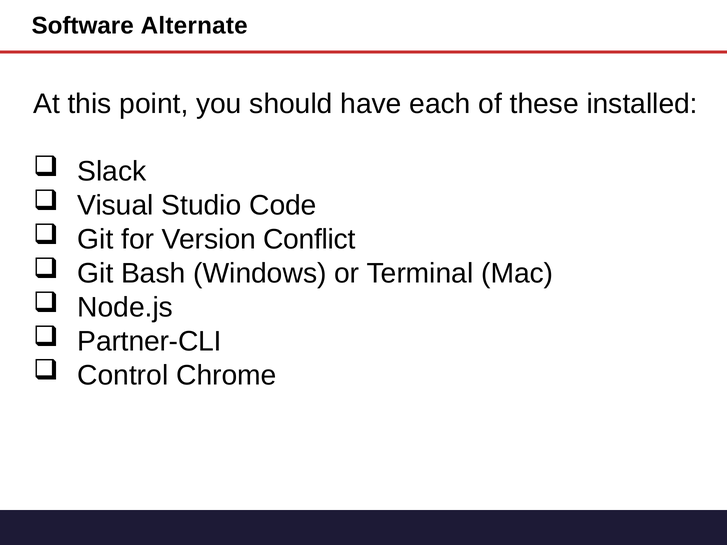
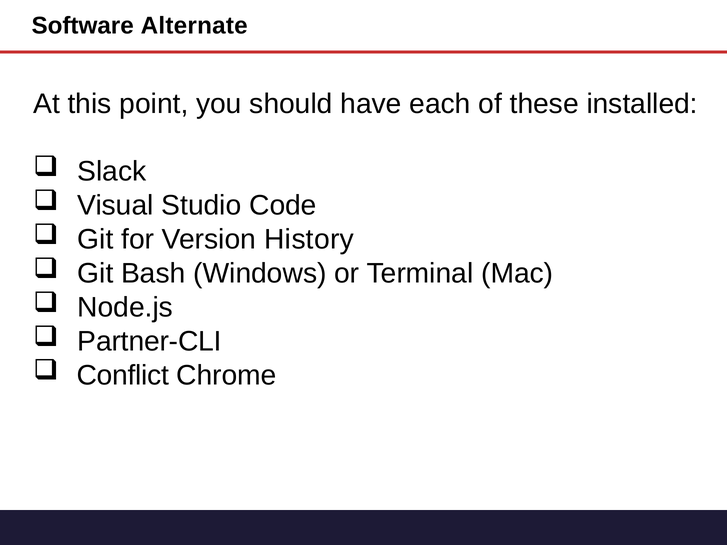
Conflict: Conflict -> History
Control: Control -> Conflict
